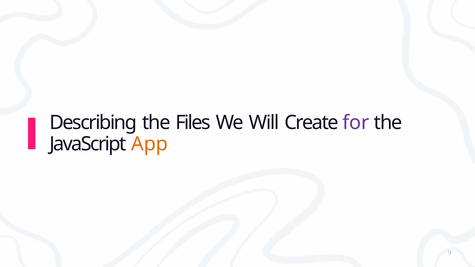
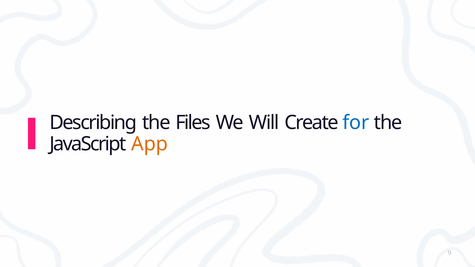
for colour: purple -> blue
